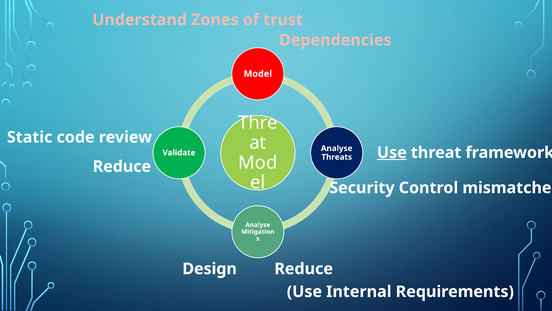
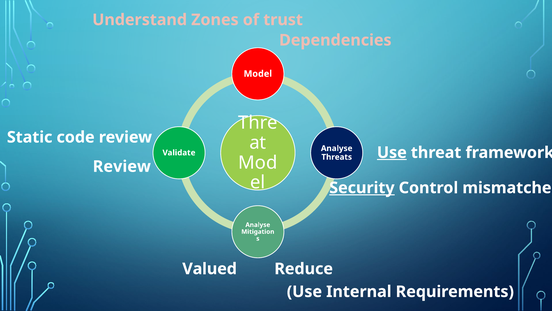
Reduce at (122, 166): Reduce -> Review
Security underline: none -> present
Design: Design -> Valued
